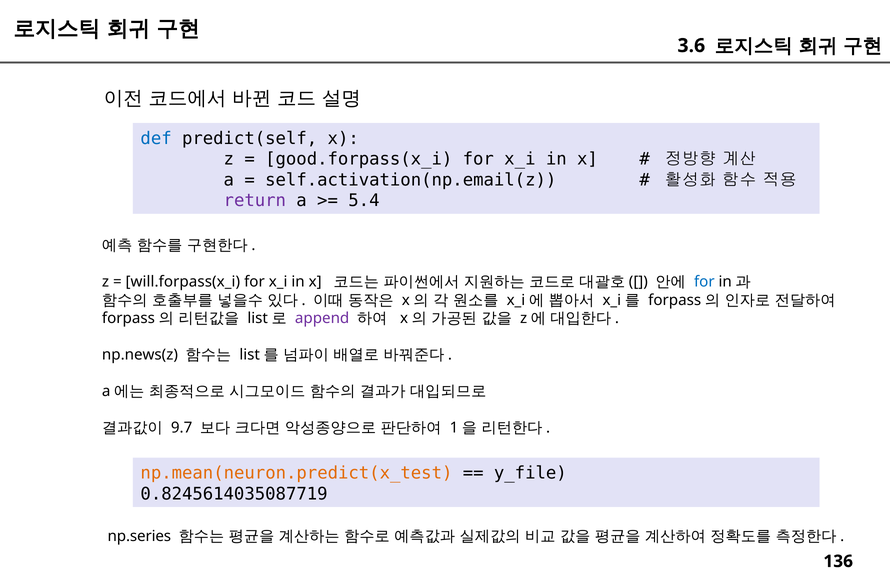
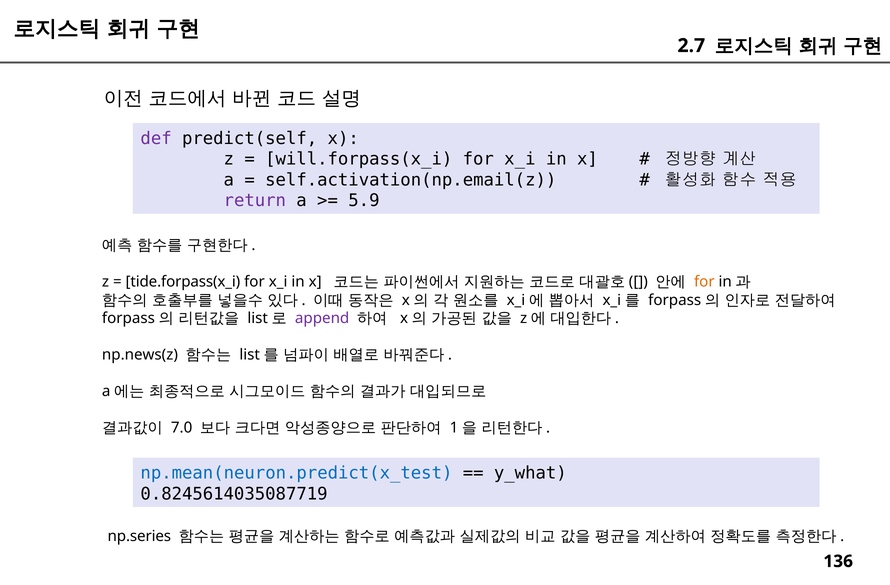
3.6: 3.6 -> 2.7
def colour: blue -> purple
good.forpass(x_i: good.forpass(x_i -> will.forpass(x_i
5.4: 5.4 -> 5.9
will.forpass(x_i: will.forpass(x_i -> tide.forpass(x_i
for at (704, 282) colour: blue -> orange
9.7: 9.7 -> 7.0
np.mean(neuron.predict(x_test colour: orange -> blue
y_file: y_file -> y_what
